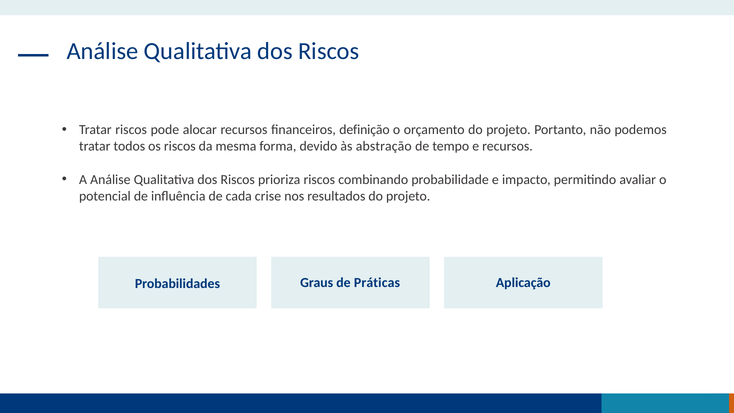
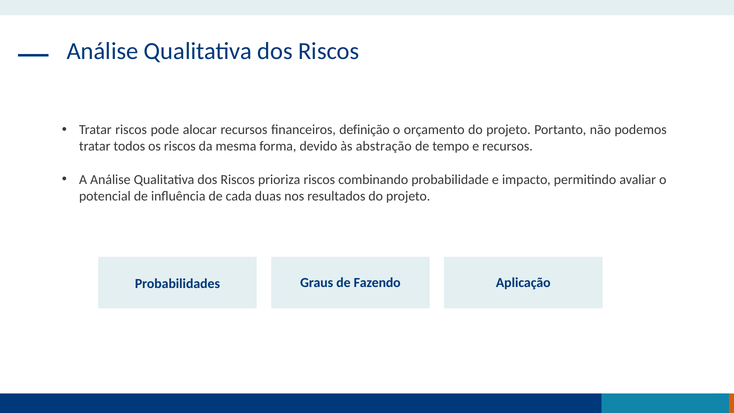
crise: crise -> duas
Práticas: Práticas -> Fazendo
